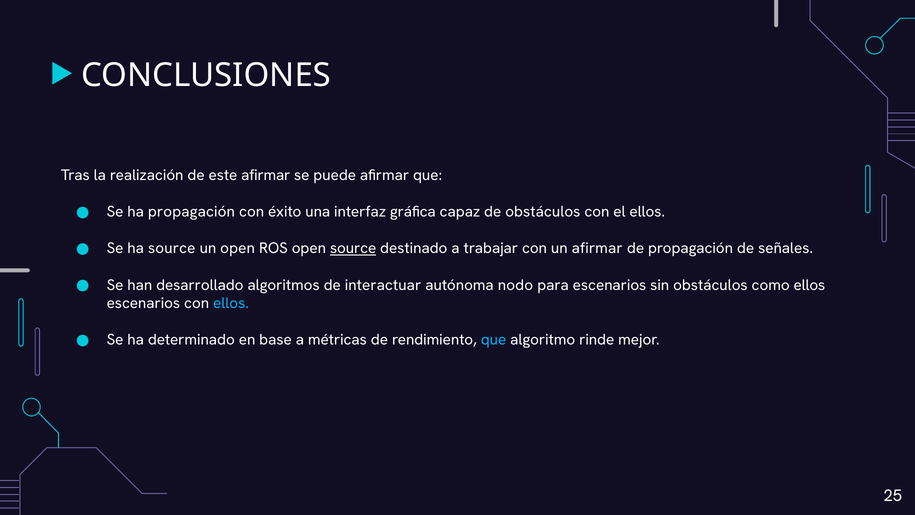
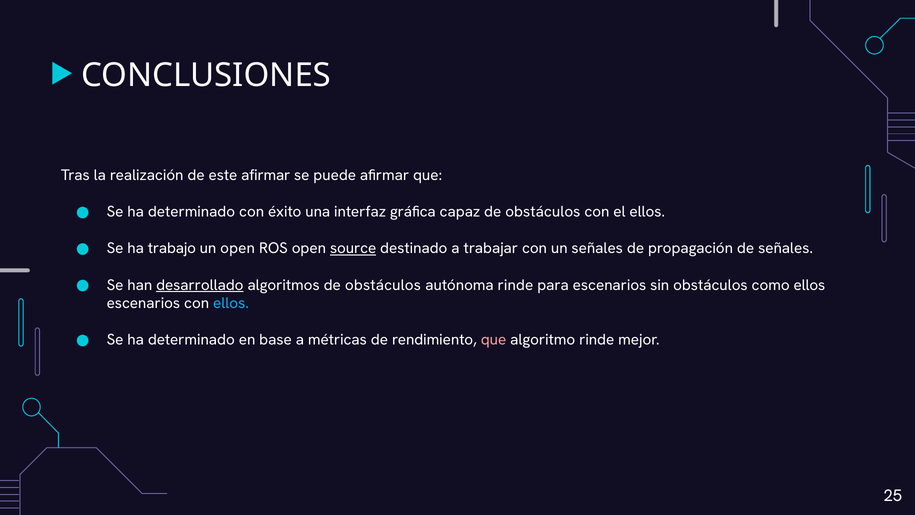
propagación at (191, 212): propagación -> determinado
ha source: source -> trabajo
un afirmar: afirmar -> señales
desarrollado underline: none -> present
algoritmos de interactuar: interactuar -> obstáculos
autónoma nodo: nodo -> rinde
que at (494, 340) colour: light blue -> pink
